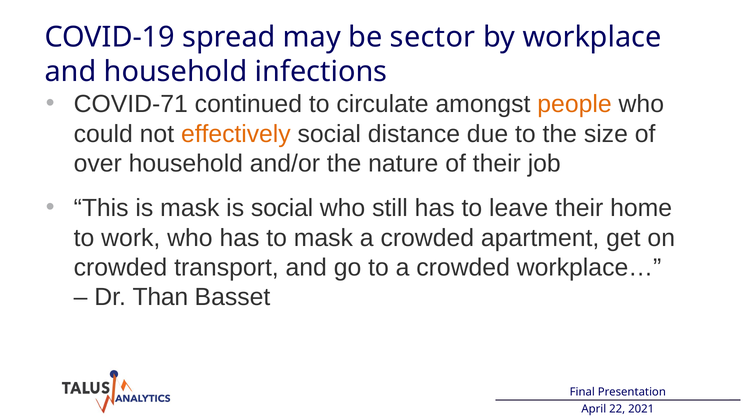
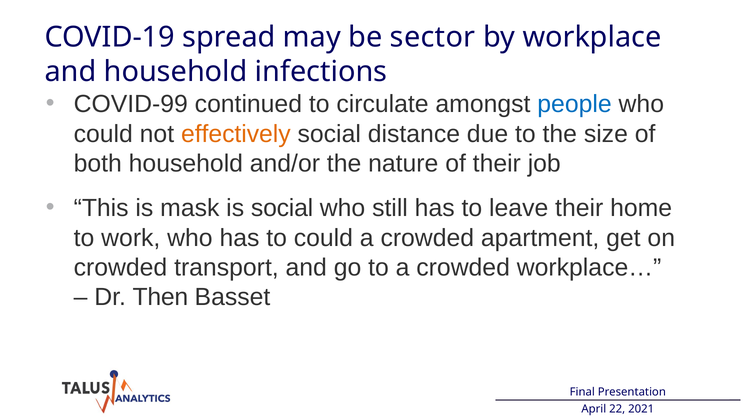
COVID-71: COVID-71 -> COVID-99
people colour: orange -> blue
over: over -> both
to mask: mask -> could
Than: Than -> Then
